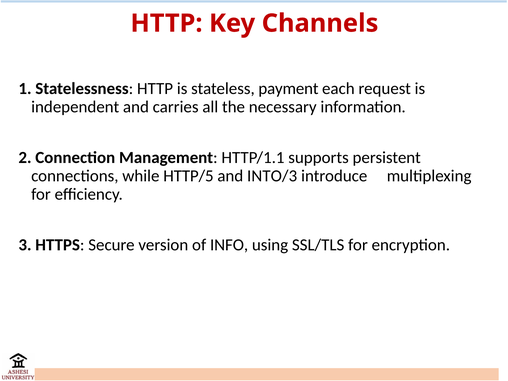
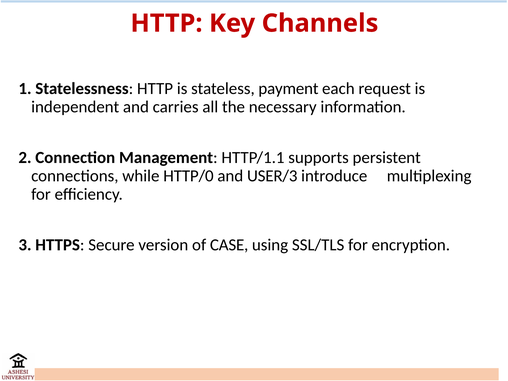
HTTP/5: HTTP/5 -> HTTP/0
INTO/3: INTO/3 -> USER/3
INFO: INFO -> CASE
